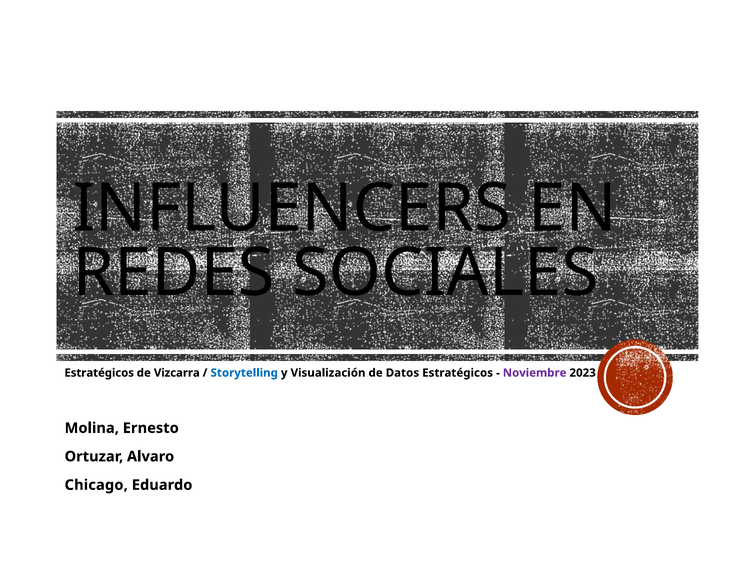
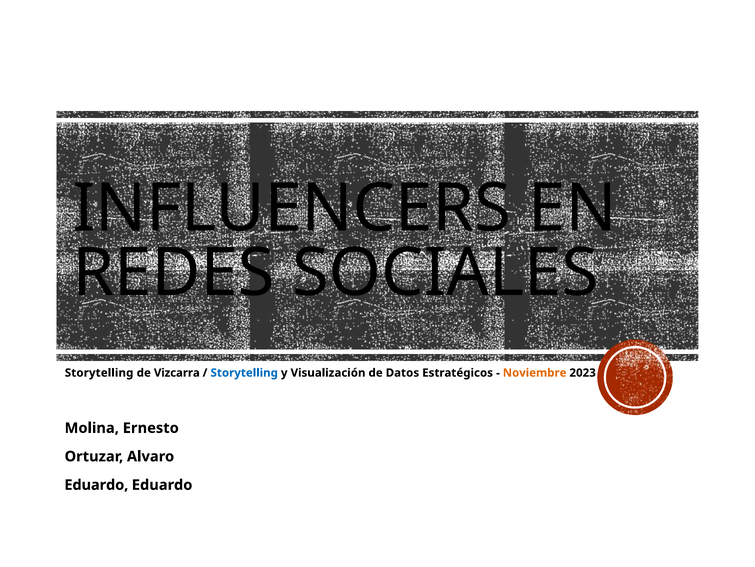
Estratégicos at (99, 372): Estratégicos -> Storytelling
Noviembre colour: purple -> orange
Chicago at (96, 484): Chicago -> Eduardo
